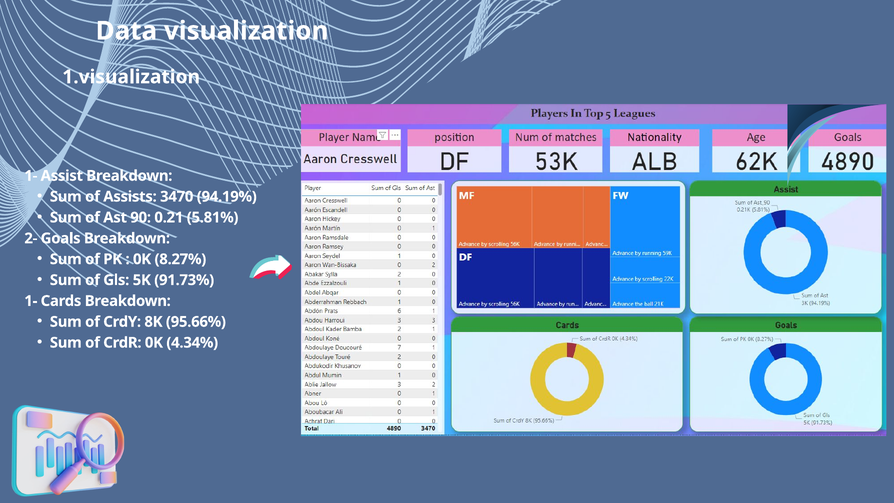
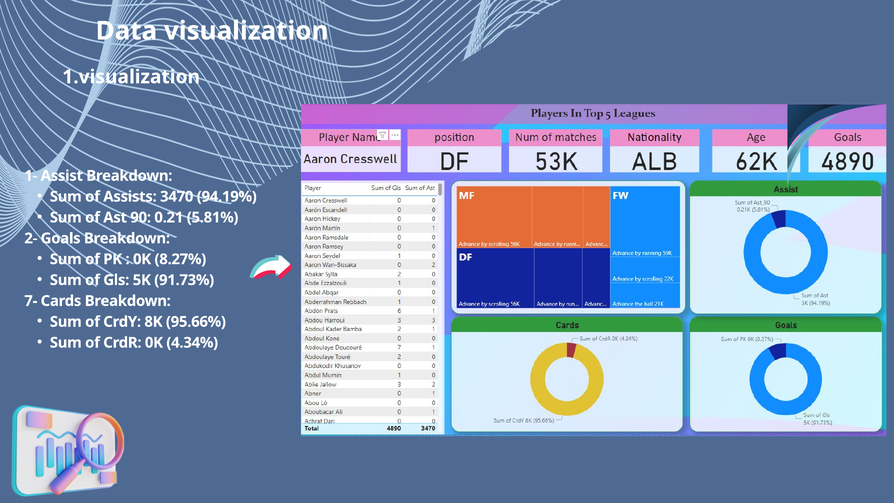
1- at (31, 301): 1- -> 7-
